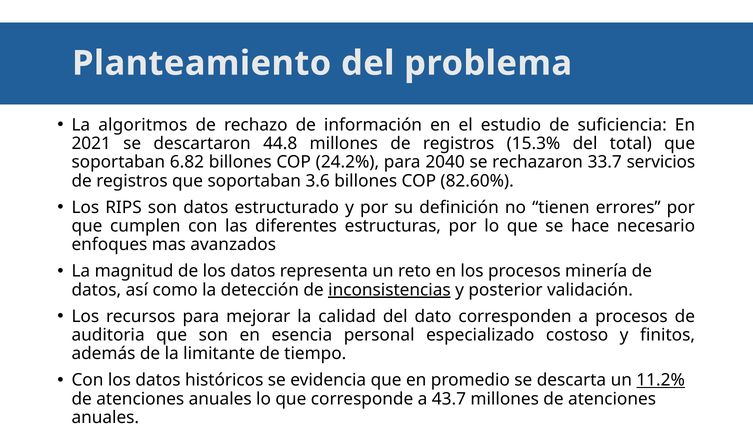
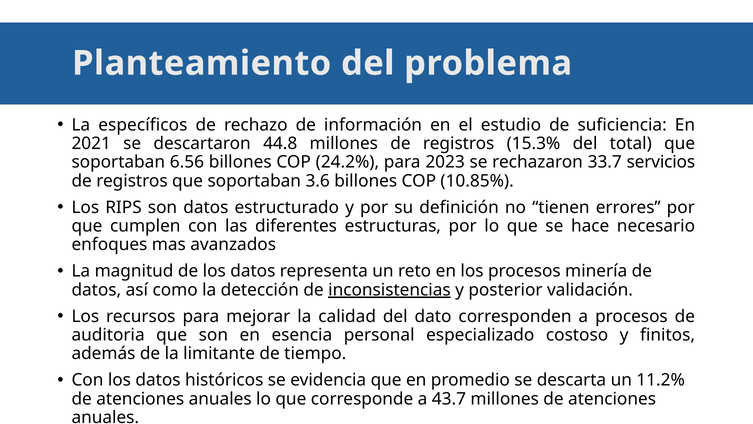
algoritmos: algoritmos -> específicos
6.82: 6.82 -> 6.56
2040: 2040 -> 2023
82.60%: 82.60% -> 10.85%
11.2% underline: present -> none
